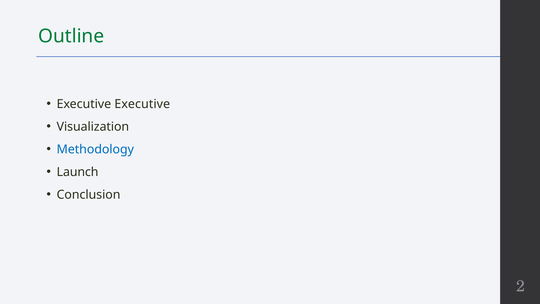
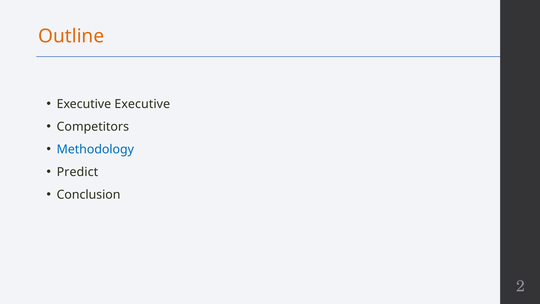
Outline colour: green -> orange
Visualization: Visualization -> Competitors
Launch: Launch -> Predict
